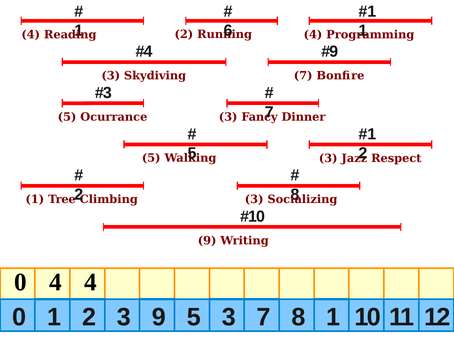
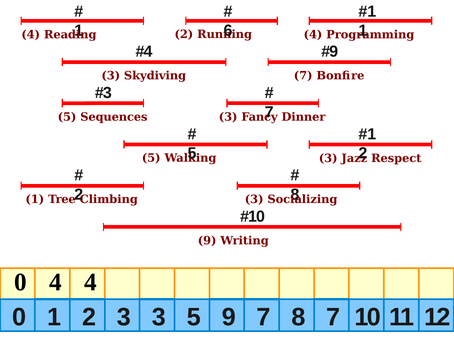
Ocurrance: Ocurrance -> Sequences
3 9: 9 -> 3
5 3: 3 -> 9
8 1: 1 -> 7
